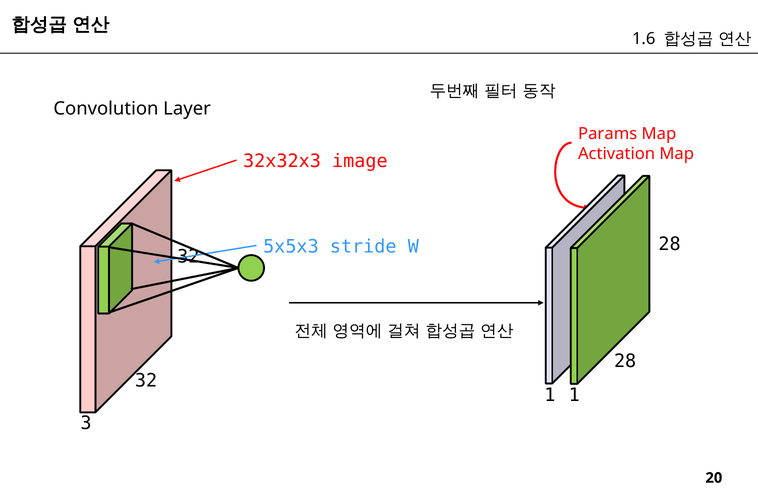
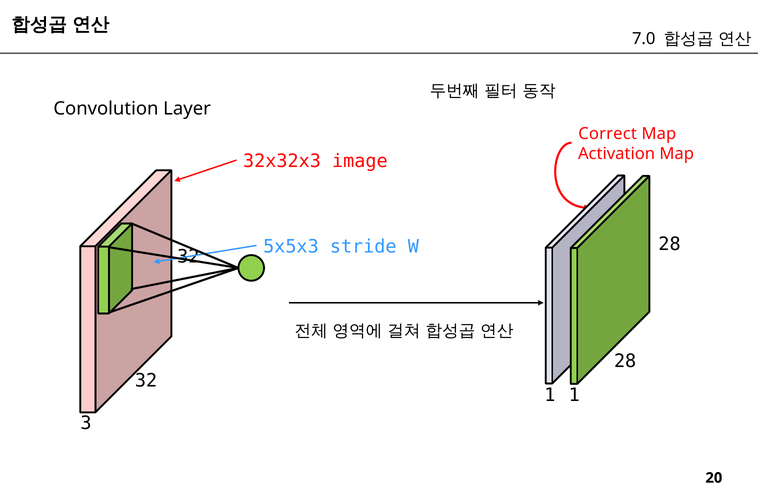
1.6: 1.6 -> 7.0
Params: Params -> Correct
